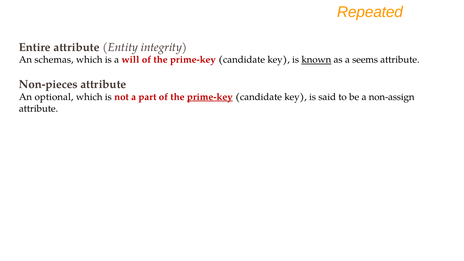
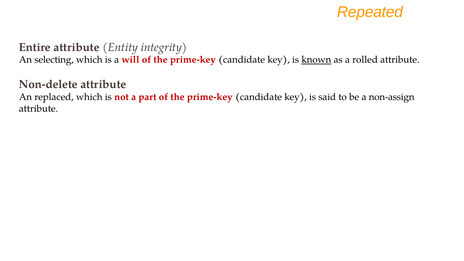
schemas: schemas -> selecting
seems: seems -> rolled
Non-pieces: Non-pieces -> Non-delete
optional: optional -> replaced
prime-key at (210, 97) underline: present -> none
